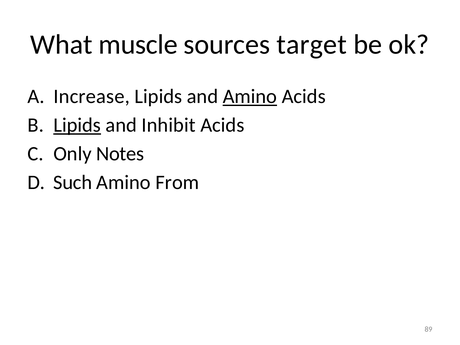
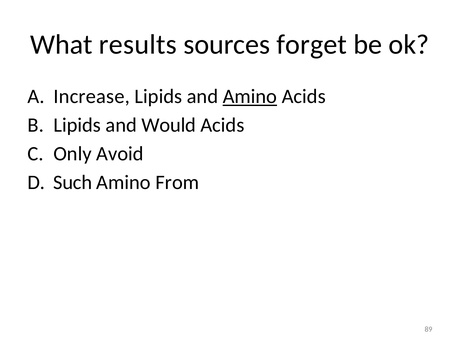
muscle: muscle -> results
target: target -> forget
Lipids at (77, 125) underline: present -> none
Inhibit: Inhibit -> Would
Notes: Notes -> Avoid
